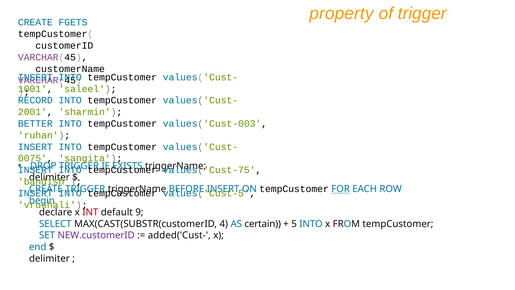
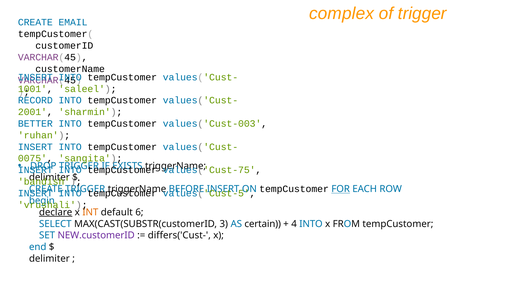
property: property -> complex
FGETS: FGETS -> EMAIL
declare underline: none -> present
INT colour: red -> orange
9: 9 -> 6
4: 4 -> 3
5: 5 -> 4
added('Cust-: added('Cust- -> differs('Cust-
